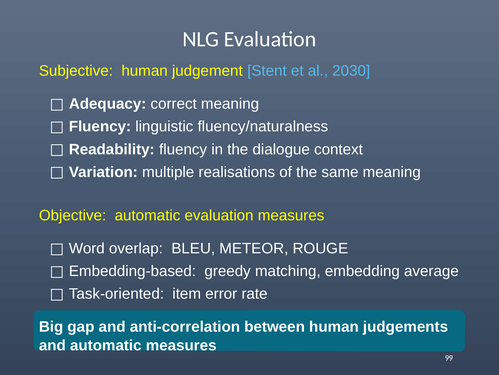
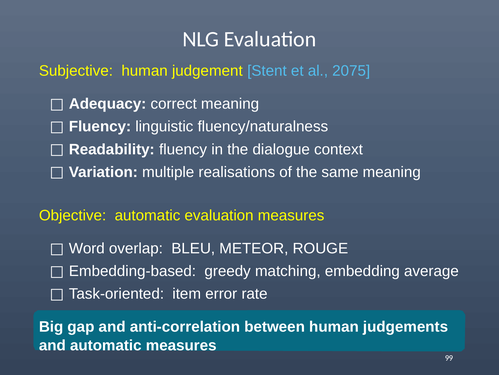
2030: 2030 -> 2075
